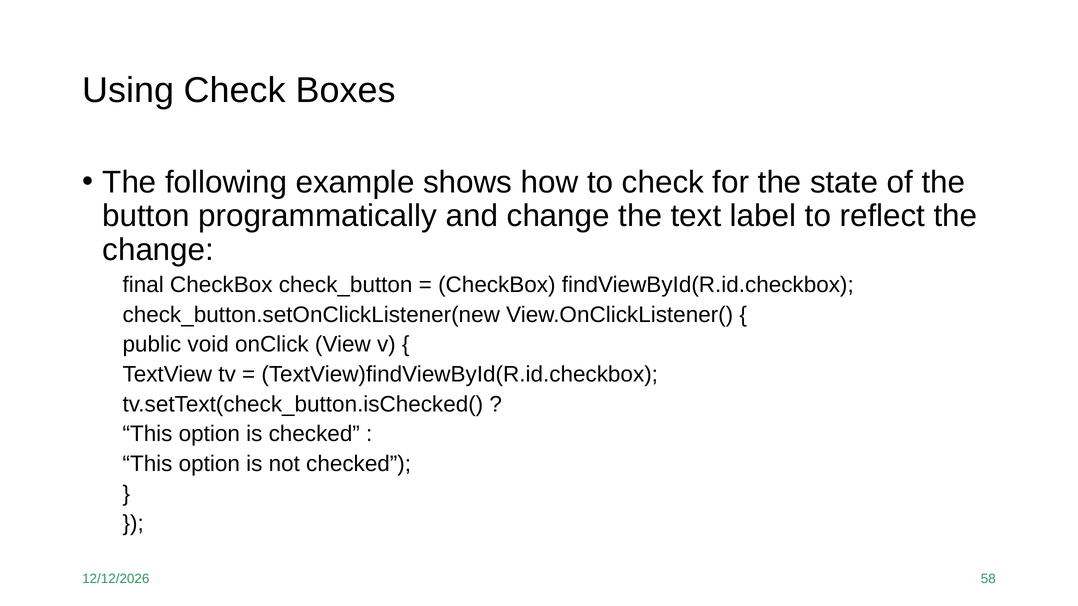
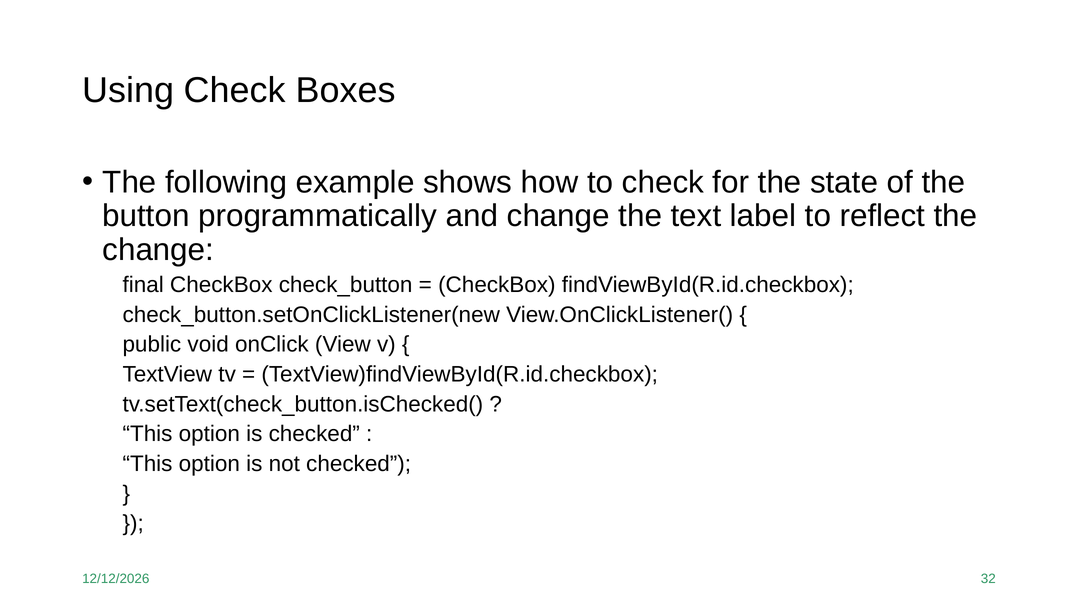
58: 58 -> 32
